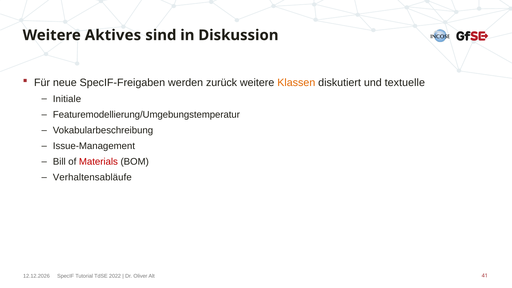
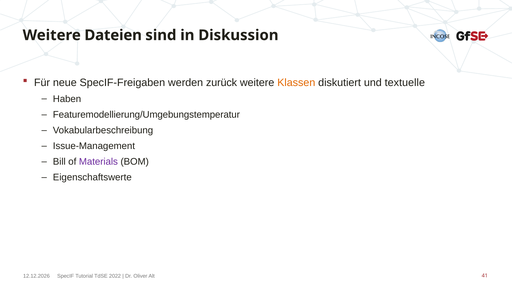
Aktives: Aktives -> Dateien
Initiale: Initiale -> Haben
Materials colour: red -> purple
Verhaltensabläufe: Verhaltensabläufe -> Eigenschaftswerte
